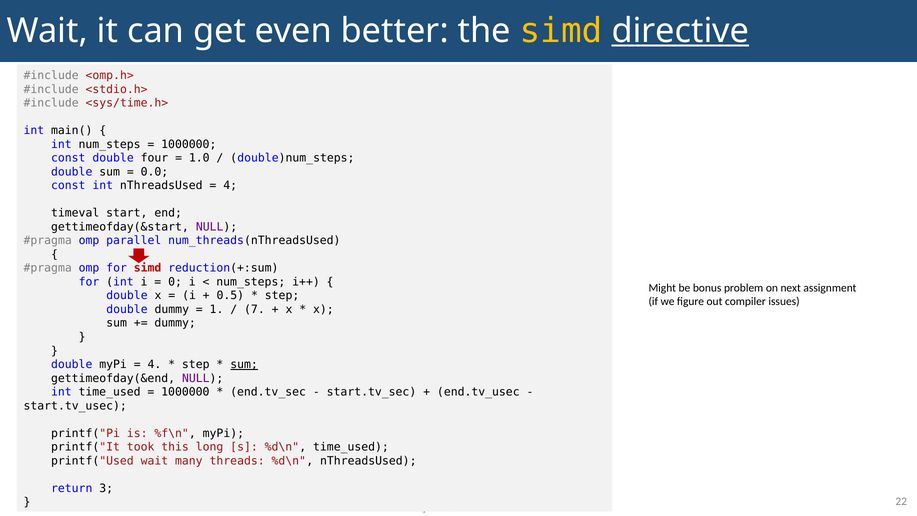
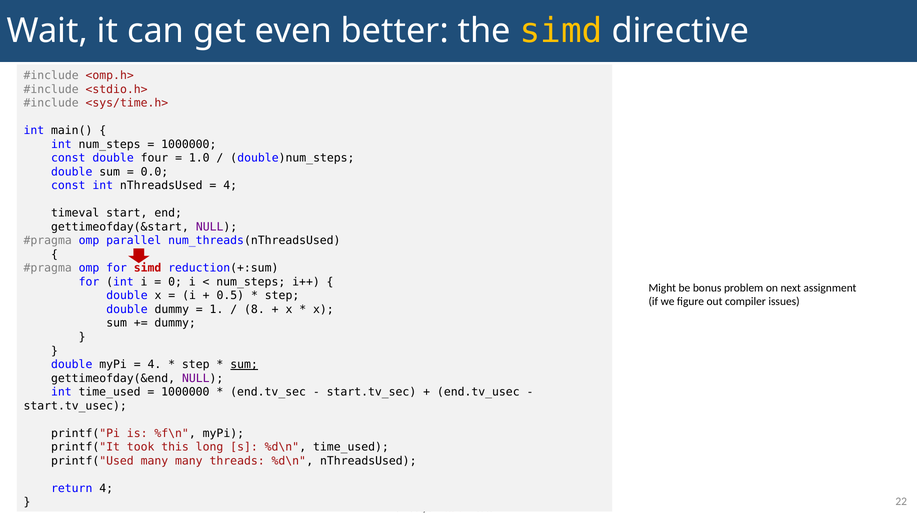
directive underline: present -> none
7: 7 -> 8
printf("Used wait: wait -> many
return 3: 3 -> 4
